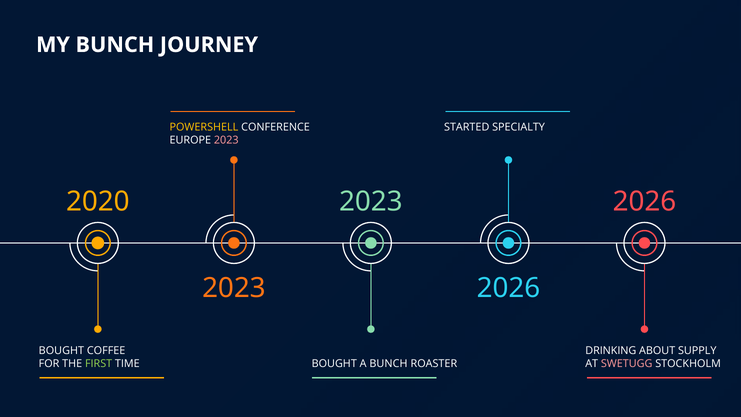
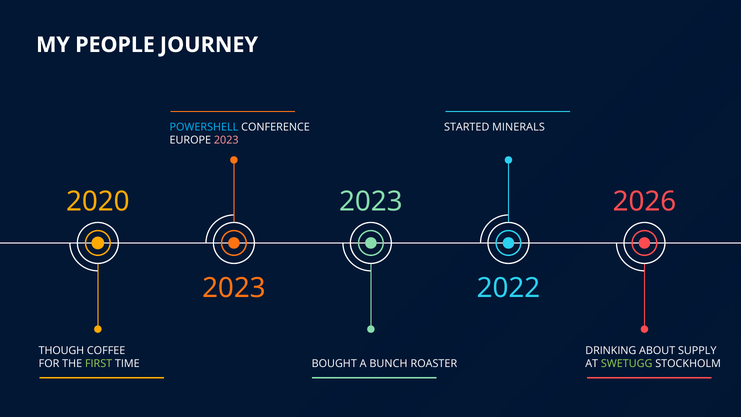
MY BUNCH: BUNCH -> PEOPLE
POWERSHELL colour: yellow -> light blue
SPECIALTY: SPECIALTY -> MINERALS
2026 at (508, 288): 2026 -> 2022
BOUGHT at (61, 350): BOUGHT -> THOUGH
SWETUGG colour: pink -> light green
